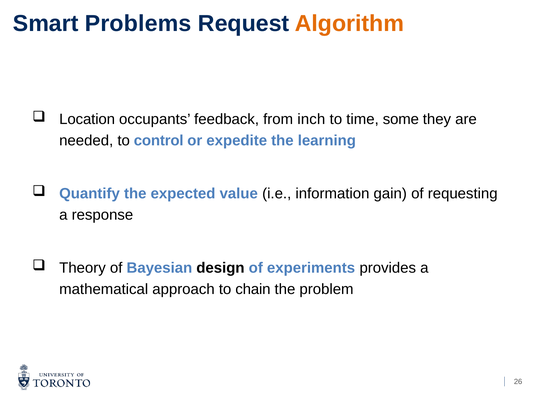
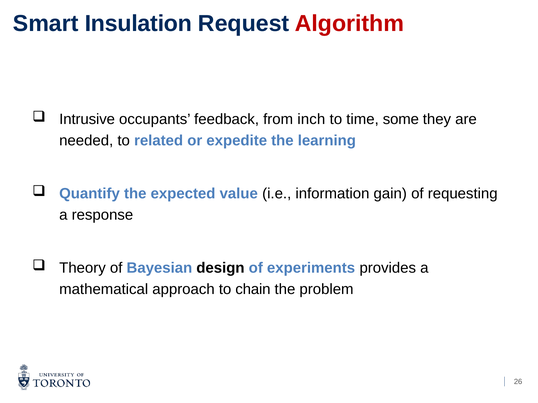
Problems: Problems -> Insulation
Algorithm colour: orange -> red
Location: Location -> Intrusive
control: control -> related
